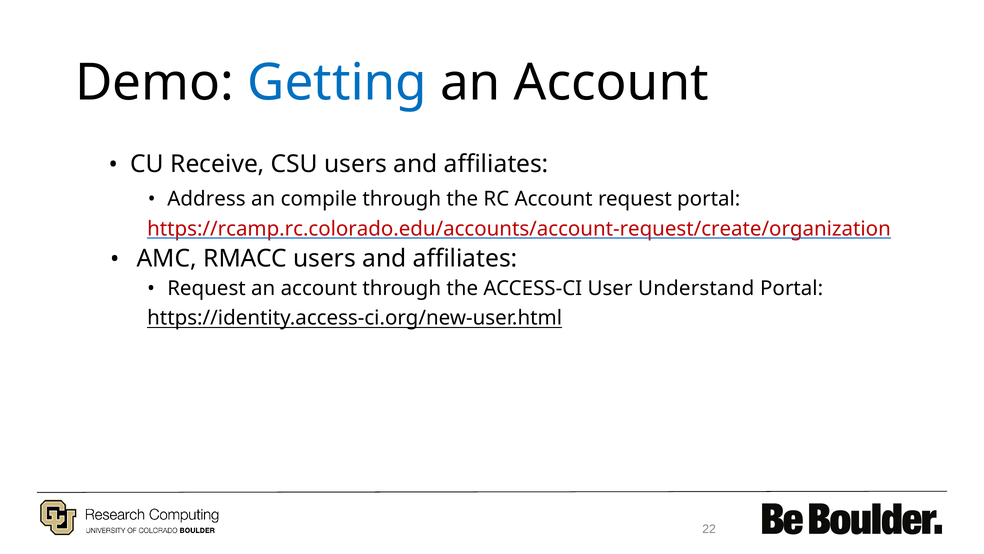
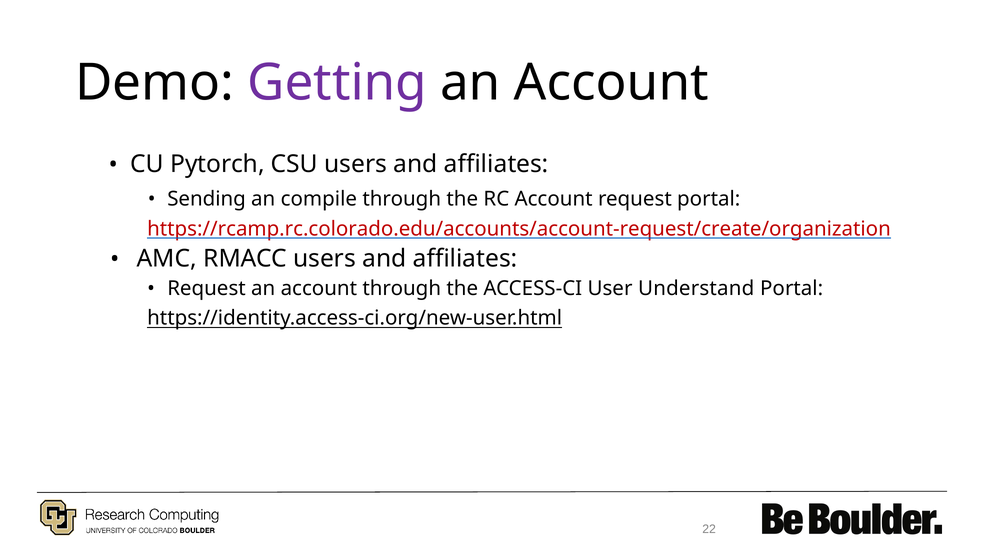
Getting colour: blue -> purple
Receive: Receive -> Pytorch
Address: Address -> Sending
